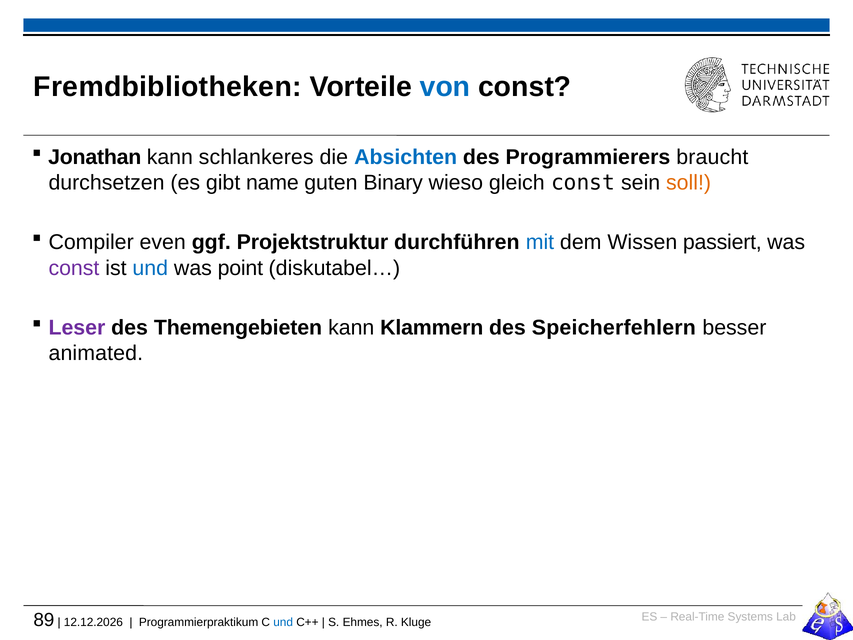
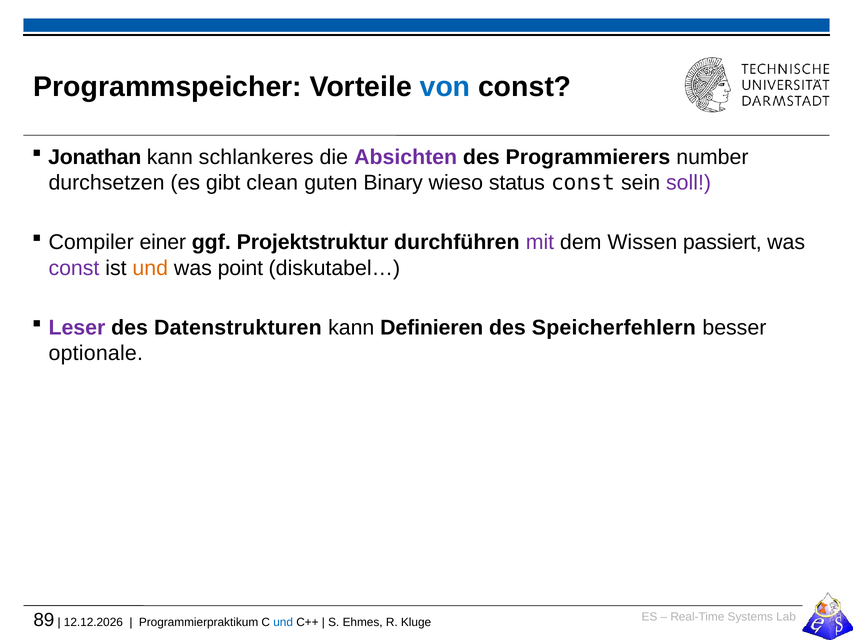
Fremdbibliotheken: Fremdbibliotheken -> Programmspeicher
Absichten colour: blue -> purple
braucht: braucht -> number
name: name -> clean
gleich: gleich -> status
soll colour: orange -> purple
even: even -> einer
mit colour: blue -> purple
und at (150, 268) colour: blue -> orange
Themengebieten: Themengebieten -> Datenstrukturen
Klammern: Klammern -> Definieren
animated: animated -> optionale
